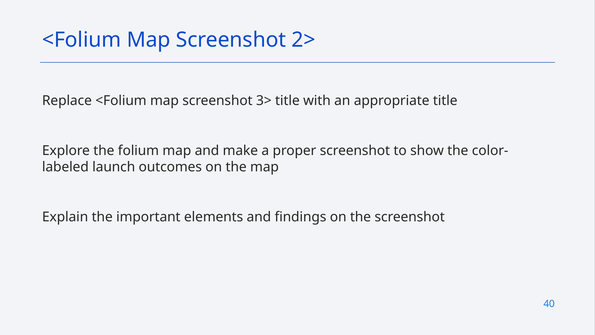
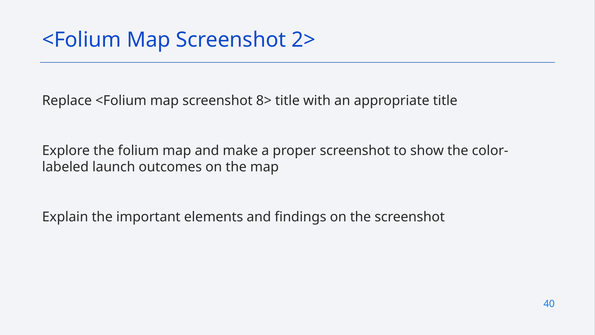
3>: 3> -> 8>
